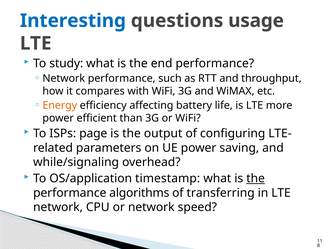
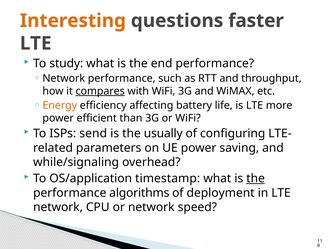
Interesting colour: blue -> orange
usage: usage -> faster
compares underline: none -> present
page: page -> send
output: output -> usually
transferring: transferring -> deployment
